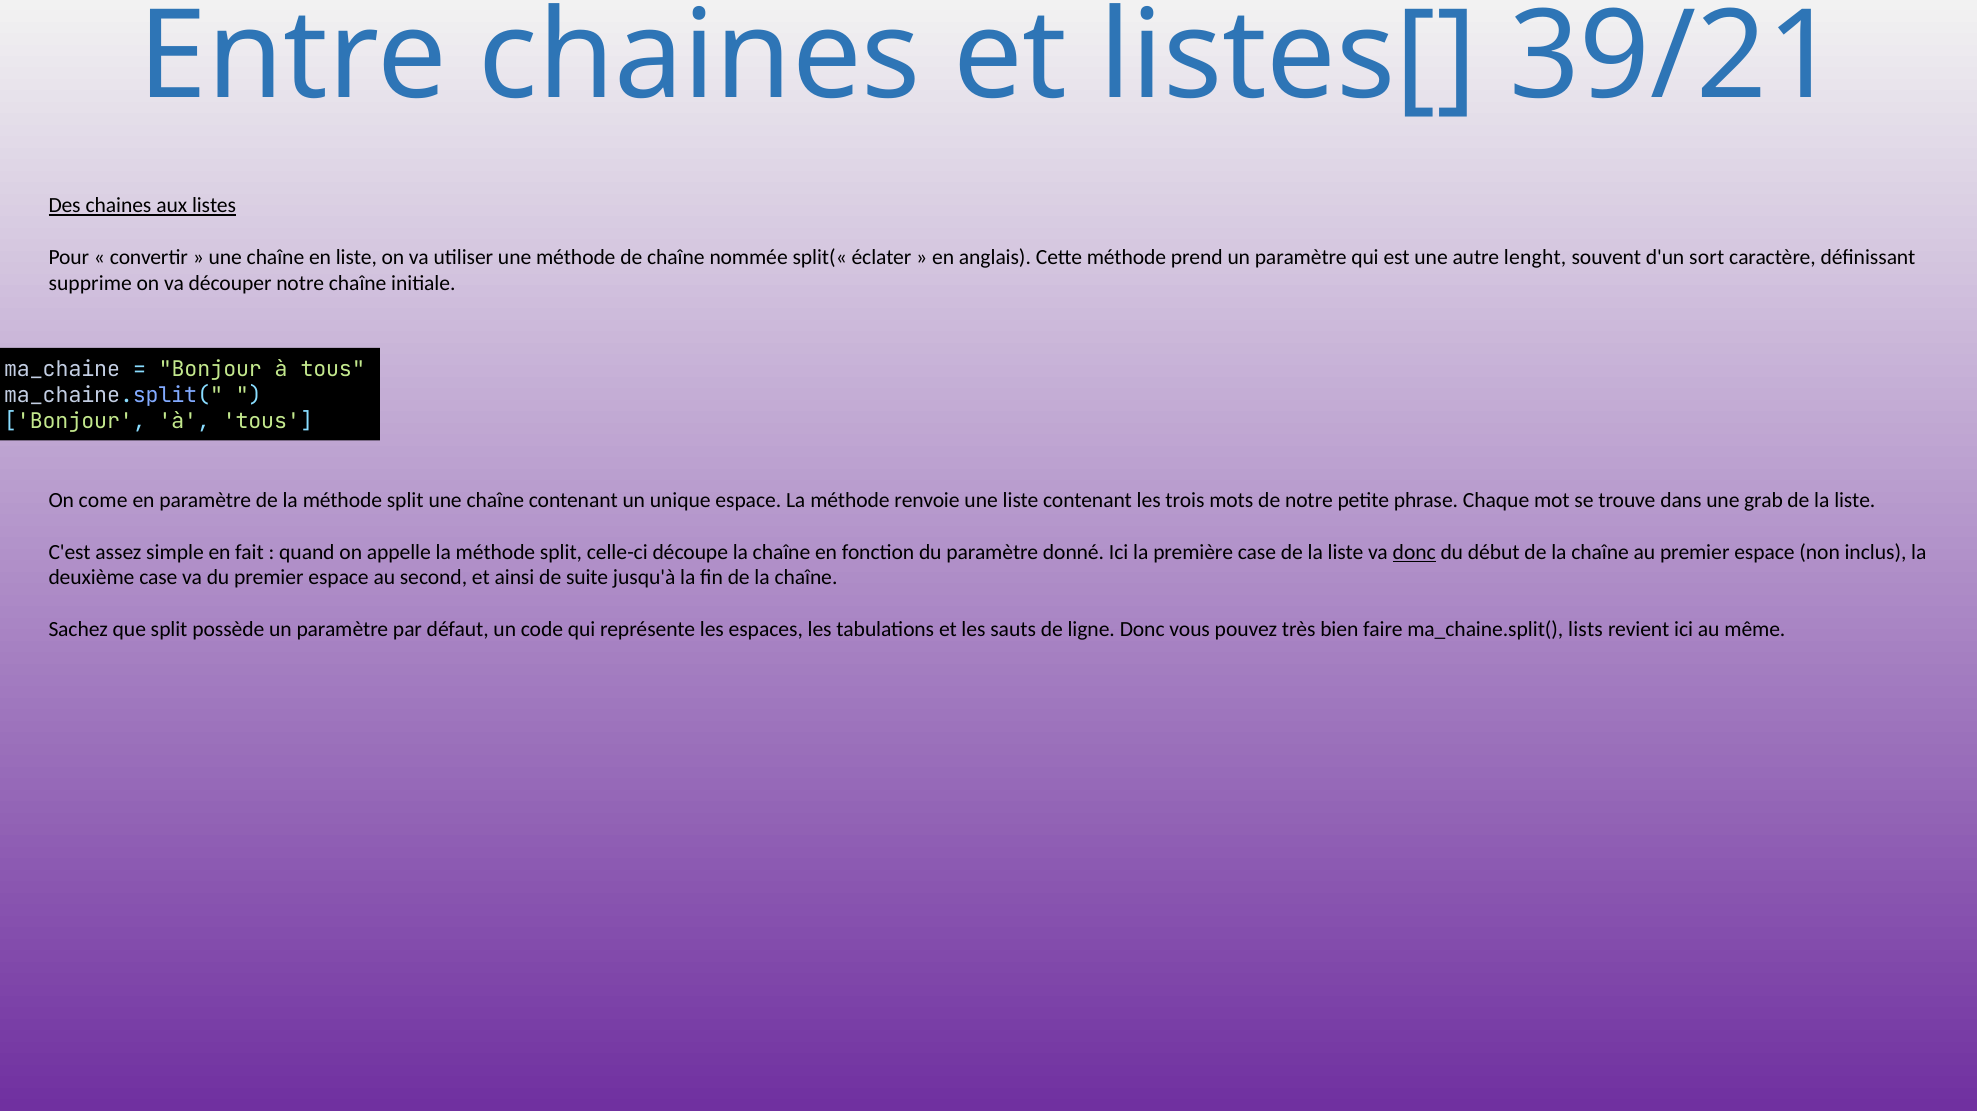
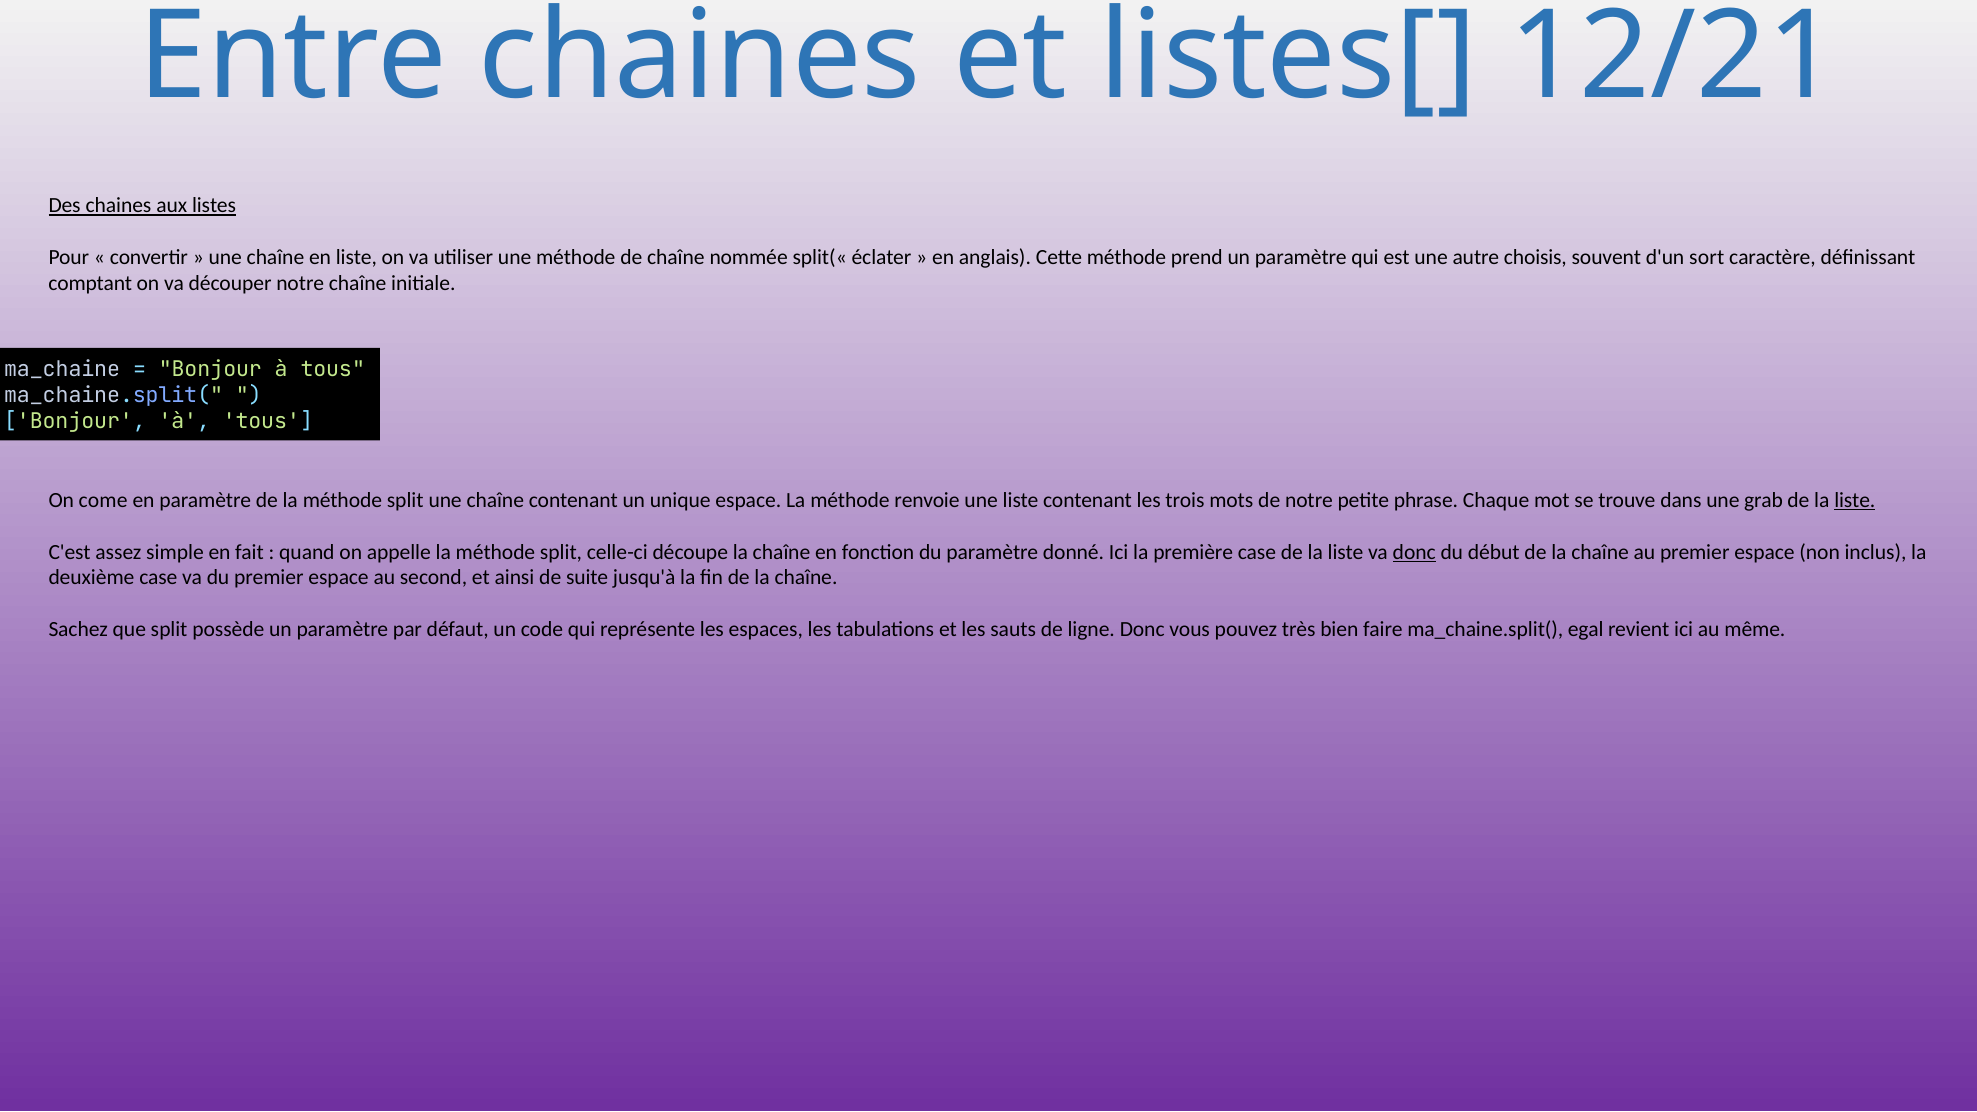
39/21: 39/21 -> 12/21
lenght: lenght -> choisis
supprime: supprime -> comptant
liste at (1855, 500) underline: none -> present
lists: lists -> egal
